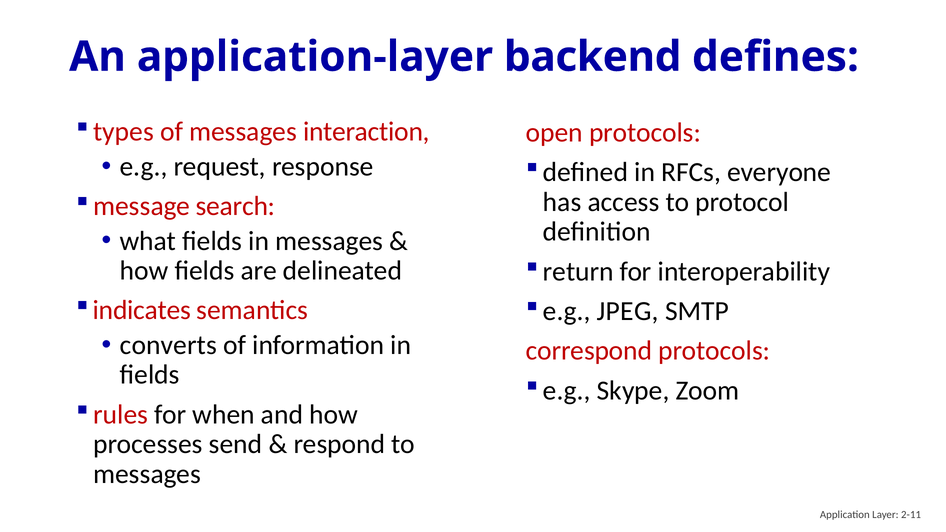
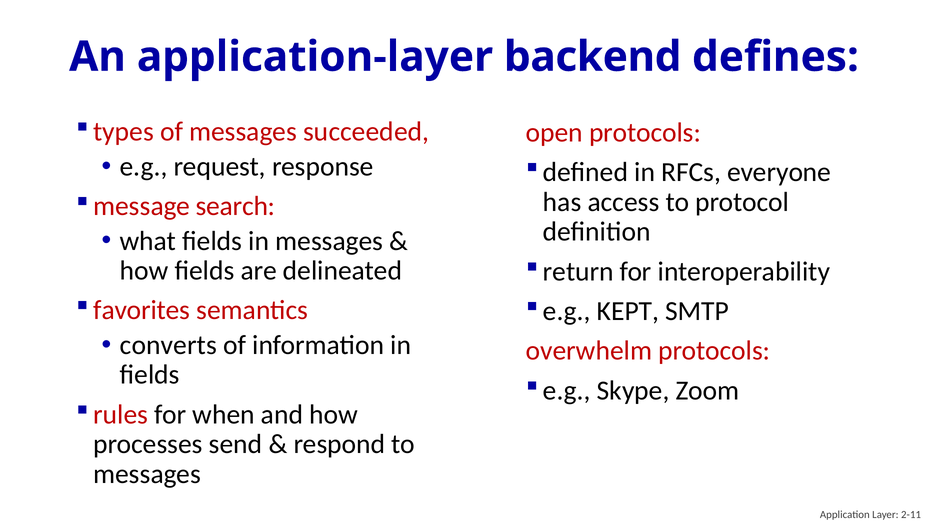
interaction: interaction -> succeeded
indicates: indicates -> favorites
JPEG: JPEG -> KEPT
correspond: correspond -> overwhelm
